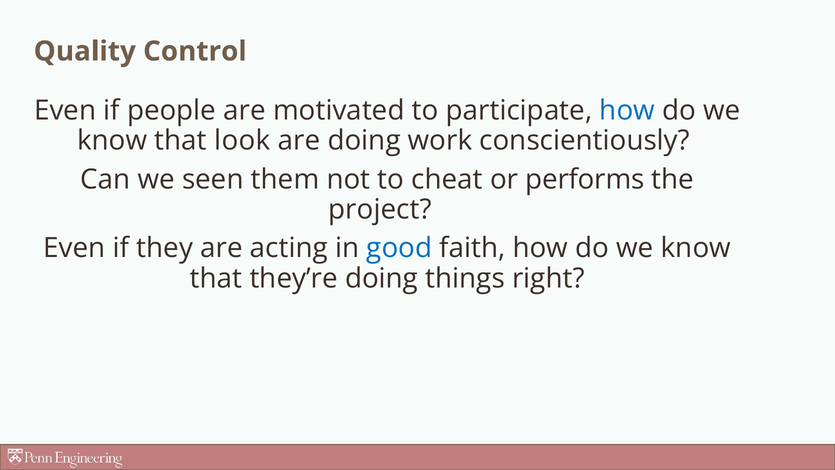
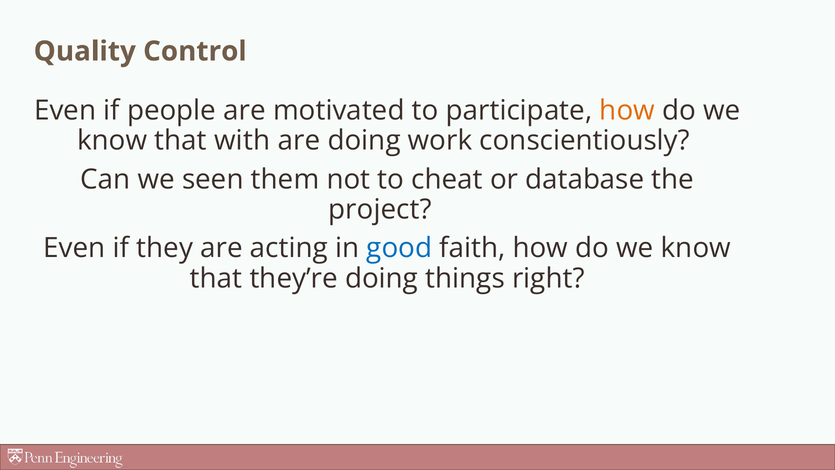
how at (627, 110) colour: blue -> orange
look: look -> with
performs: performs -> database
